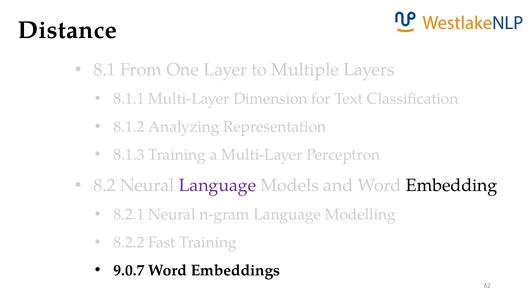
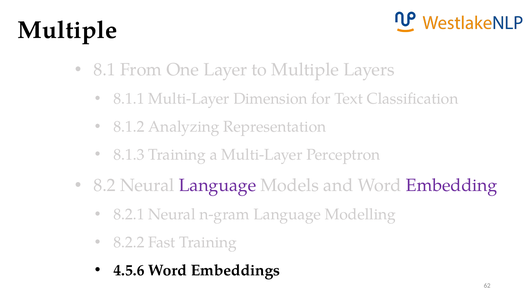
Distance at (67, 30): Distance -> Multiple
Embedding colour: black -> purple
9.0.7: 9.0.7 -> 4.5.6
